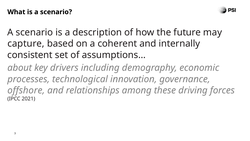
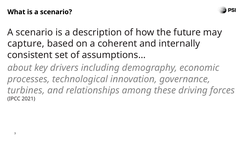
offshore: offshore -> turbines
